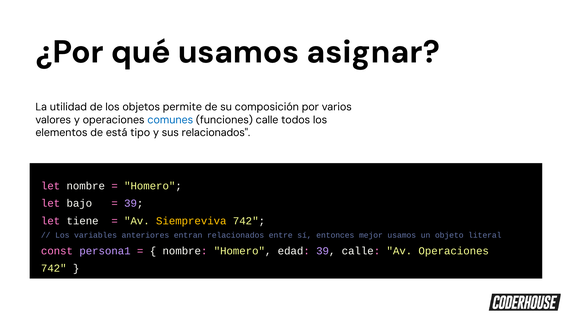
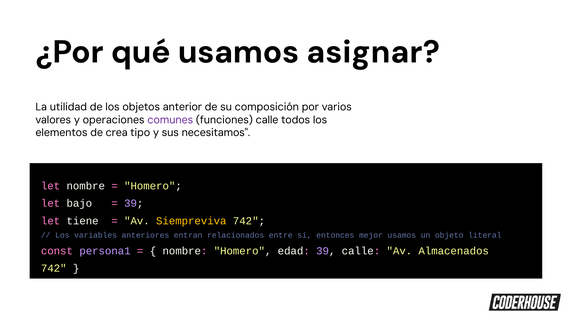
permite: permite -> anterior
comunes colour: blue -> purple
está: está -> crea
sus relacionados: relacionados -> necesitamos
Av Operaciones: Operaciones -> Almacenados
